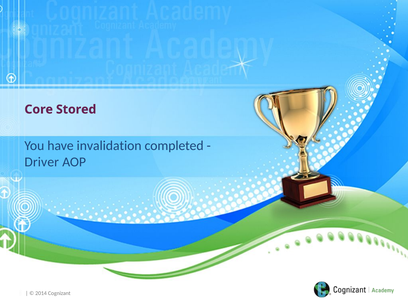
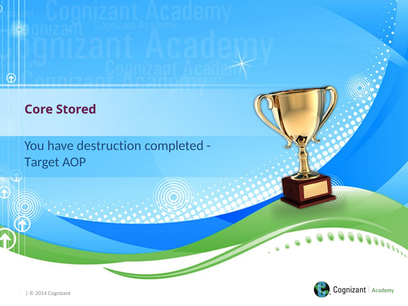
invalidation: invalidation -> destruction
Driver: Driver -> Target
